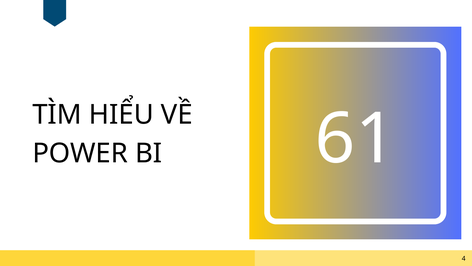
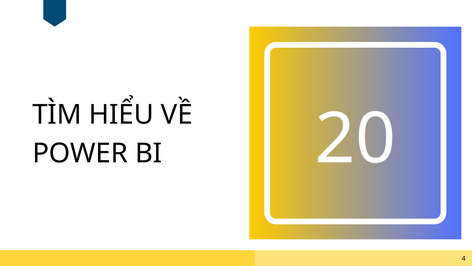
61: 61 -> 20
